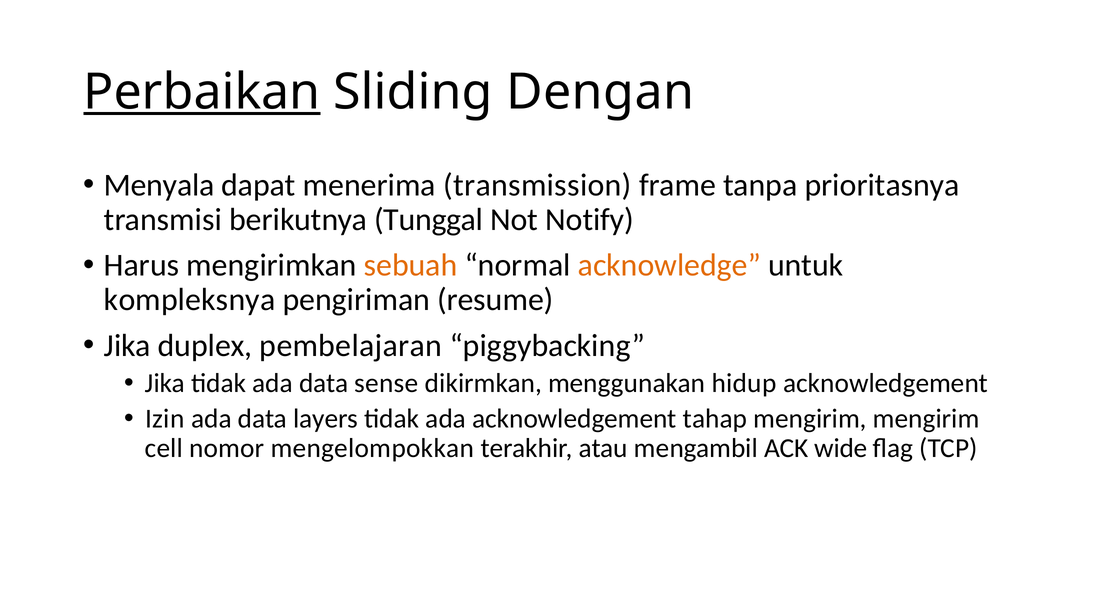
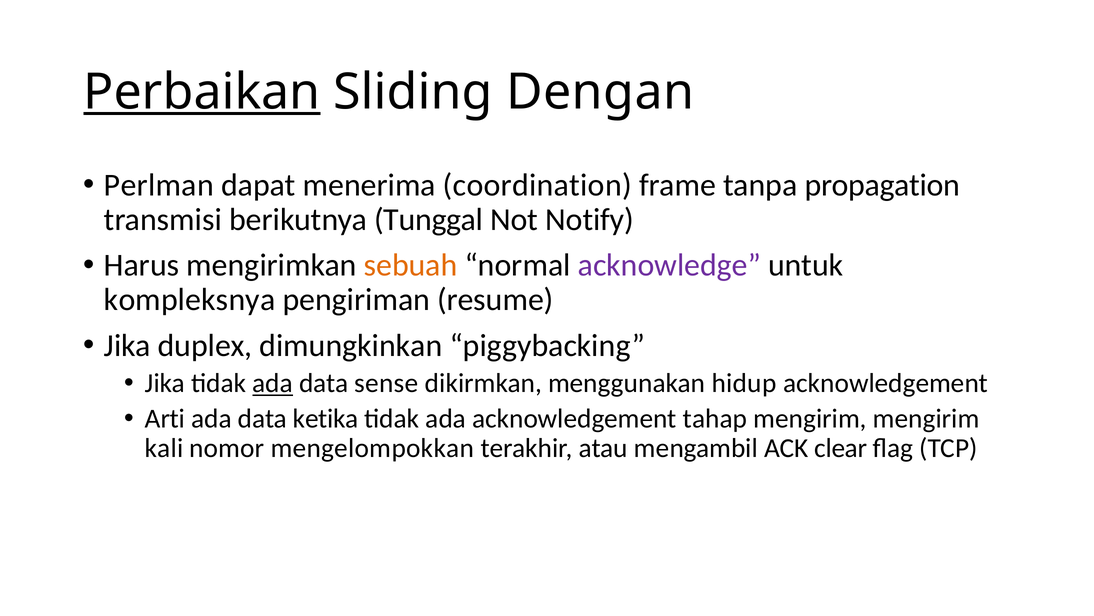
Menyala: Menyala -> Perlman
transmission: transmission -> coordination
prioritasnya: prioritasnya -> propagation
acknowledge colour: orange -> purple
pembelajaran: pembelajaran -> dimungkinkan
ada at (273, 383) underline: none -> present
Izin: Izin -> Arti
layers: layers -> ketika
cell: cell -> kali
wide: wide -> clear
